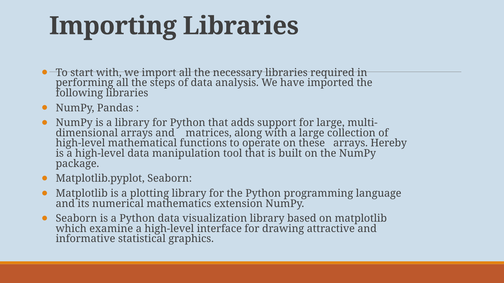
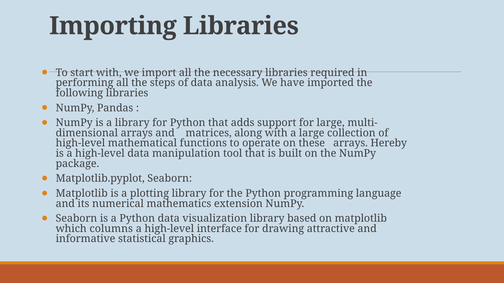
examine: examine -> columns
